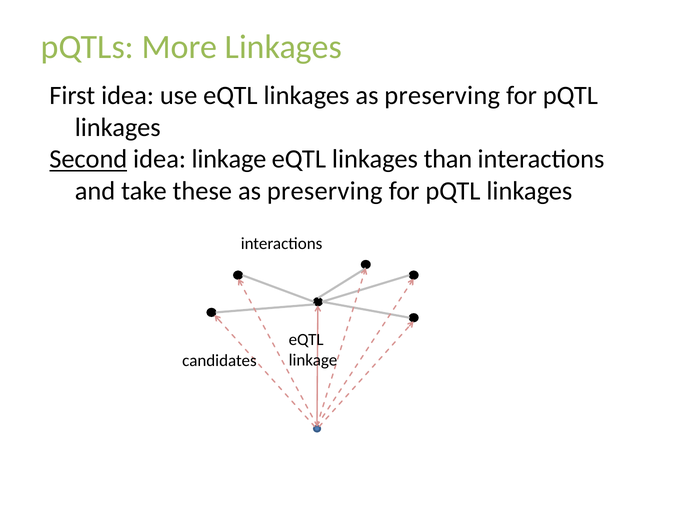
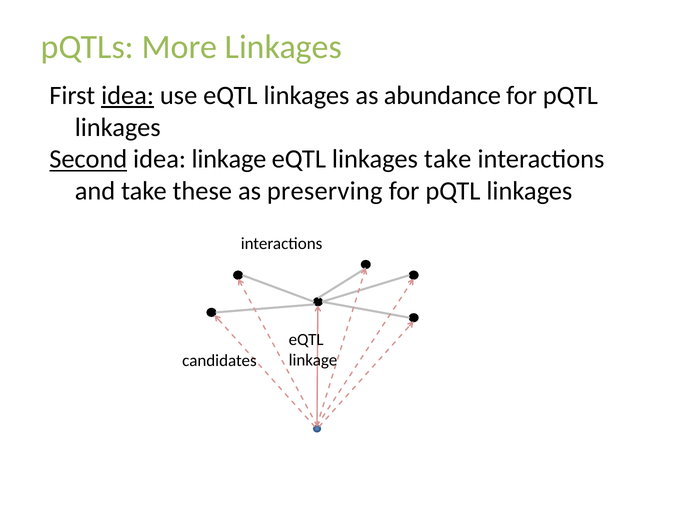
idea at (128, 96) underline: none -> present
linkages as preserving: preserving -> abundance
linkages than: than -> take
